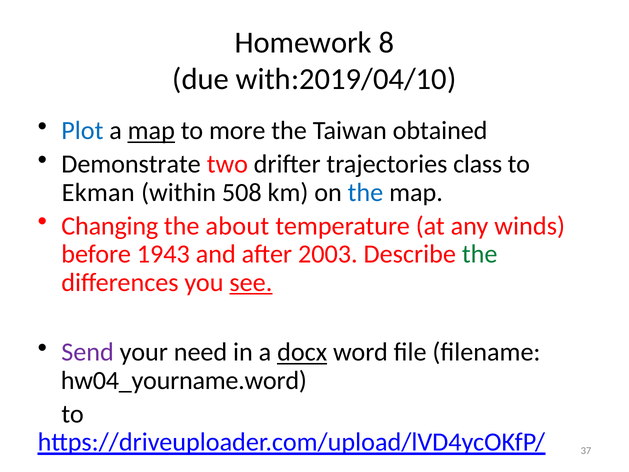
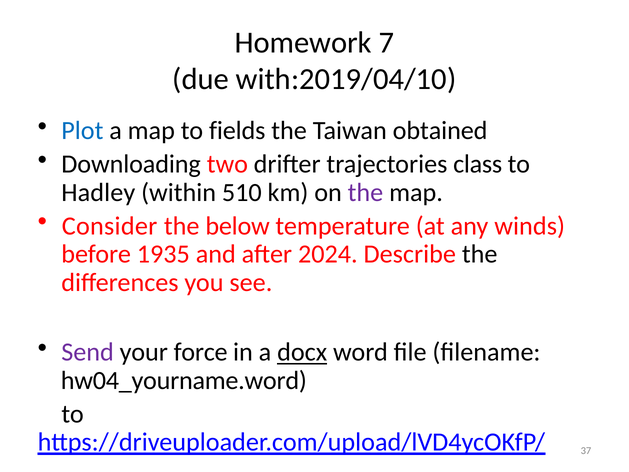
8: 8 -> 7
map at (151, 131) underline: present -> none
more: more -> fields
Demonstrate: Demonstrate -> Downloading
Ekman: Ekman -> Hadley
508: 508 -> 510
the at (366, 192) colour: blue -> purple
Changing: Changing -> Consider
about: about -> below
1943: 1943 -> 1935
2003: 2003 -> 2024
the at (480, 254) colour: green -> black
see underline: present -> none
need: need -> force
